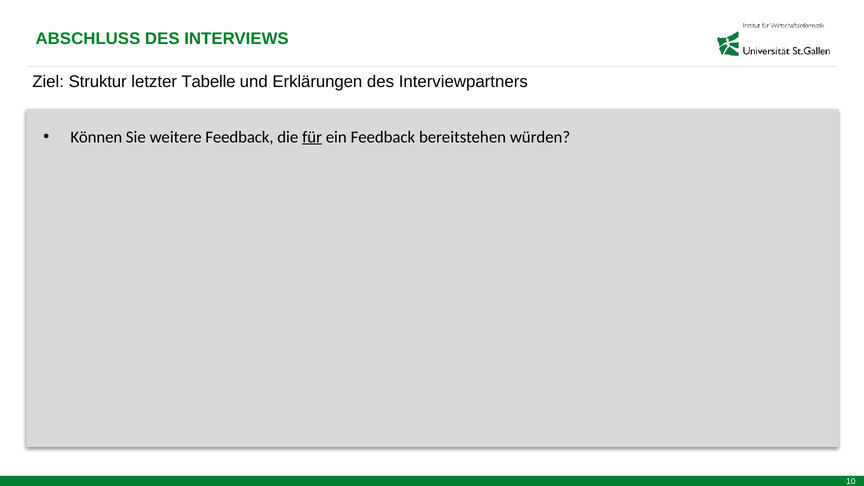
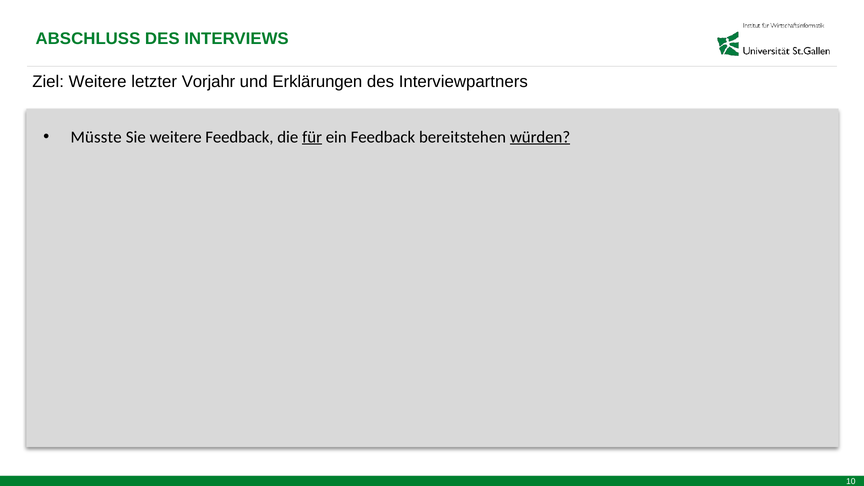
Ziel Struktur: Struktur -> Weitere
Tabelle: Tabelle -> Vorjahr
Können: Können -> Müsste
würden underline: none -> present
